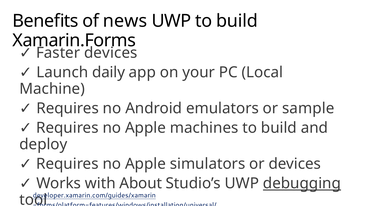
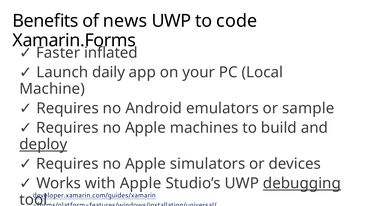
UWP to build: build -> code
Faster devices: devices -> inflated
deploy underline: none -> present
with About: About -> Apple
